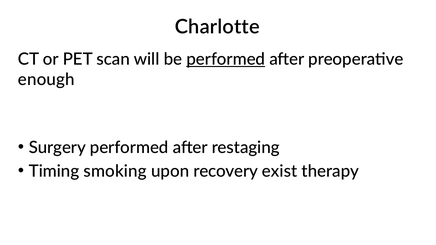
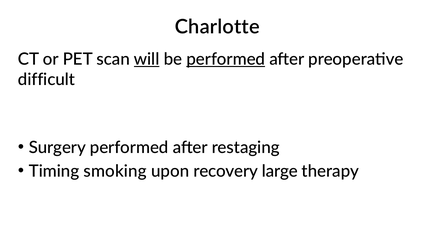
will underline: none -> present
enough: enough -> difficult
exist: exist -> large
